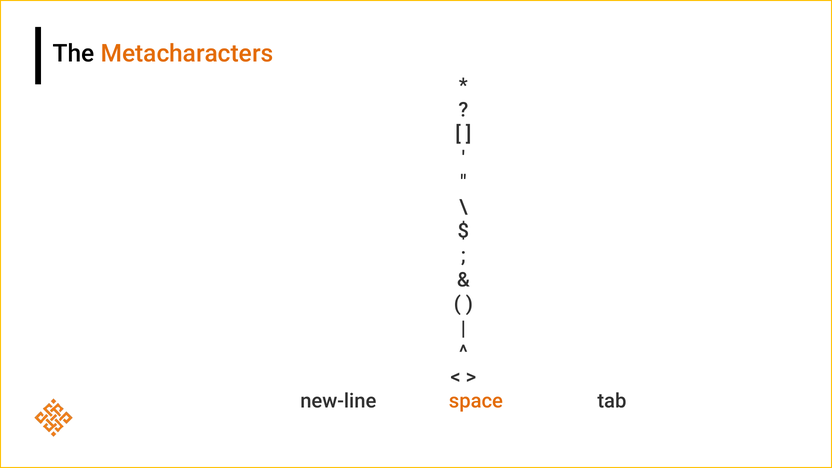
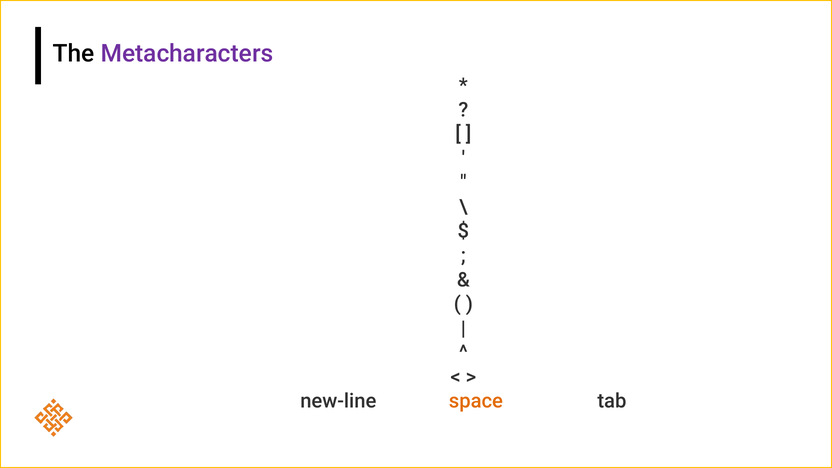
Metacharacters colour: orange -> purple
